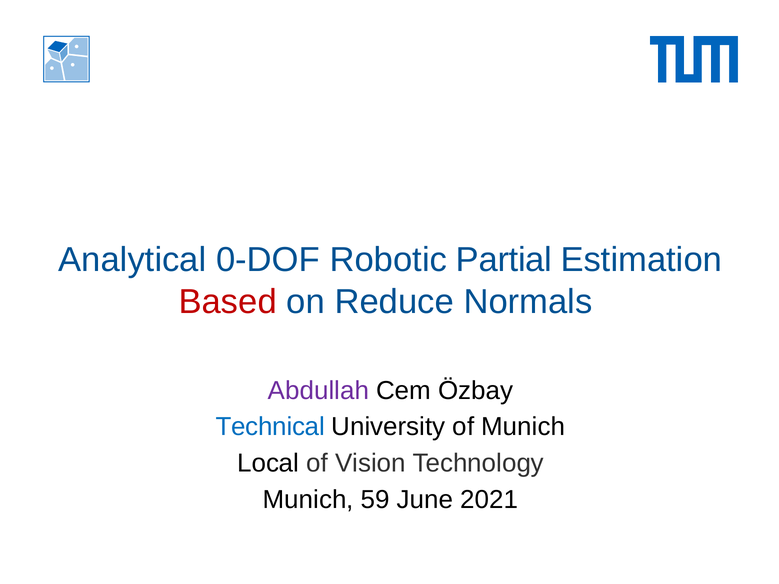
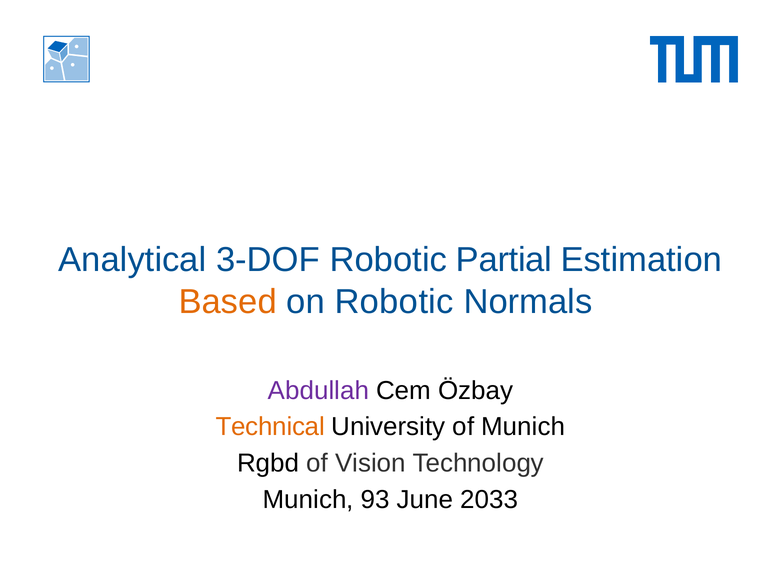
0-DOF: 0-DOF -> 3-DOF
Based colour: red -> orange
on Reduce: Reduce -> Robotic
Technical colour: blue -> orange
Local: Local -> Rgbd
59: 59 -> 93
2021: 2021 -> 2033
